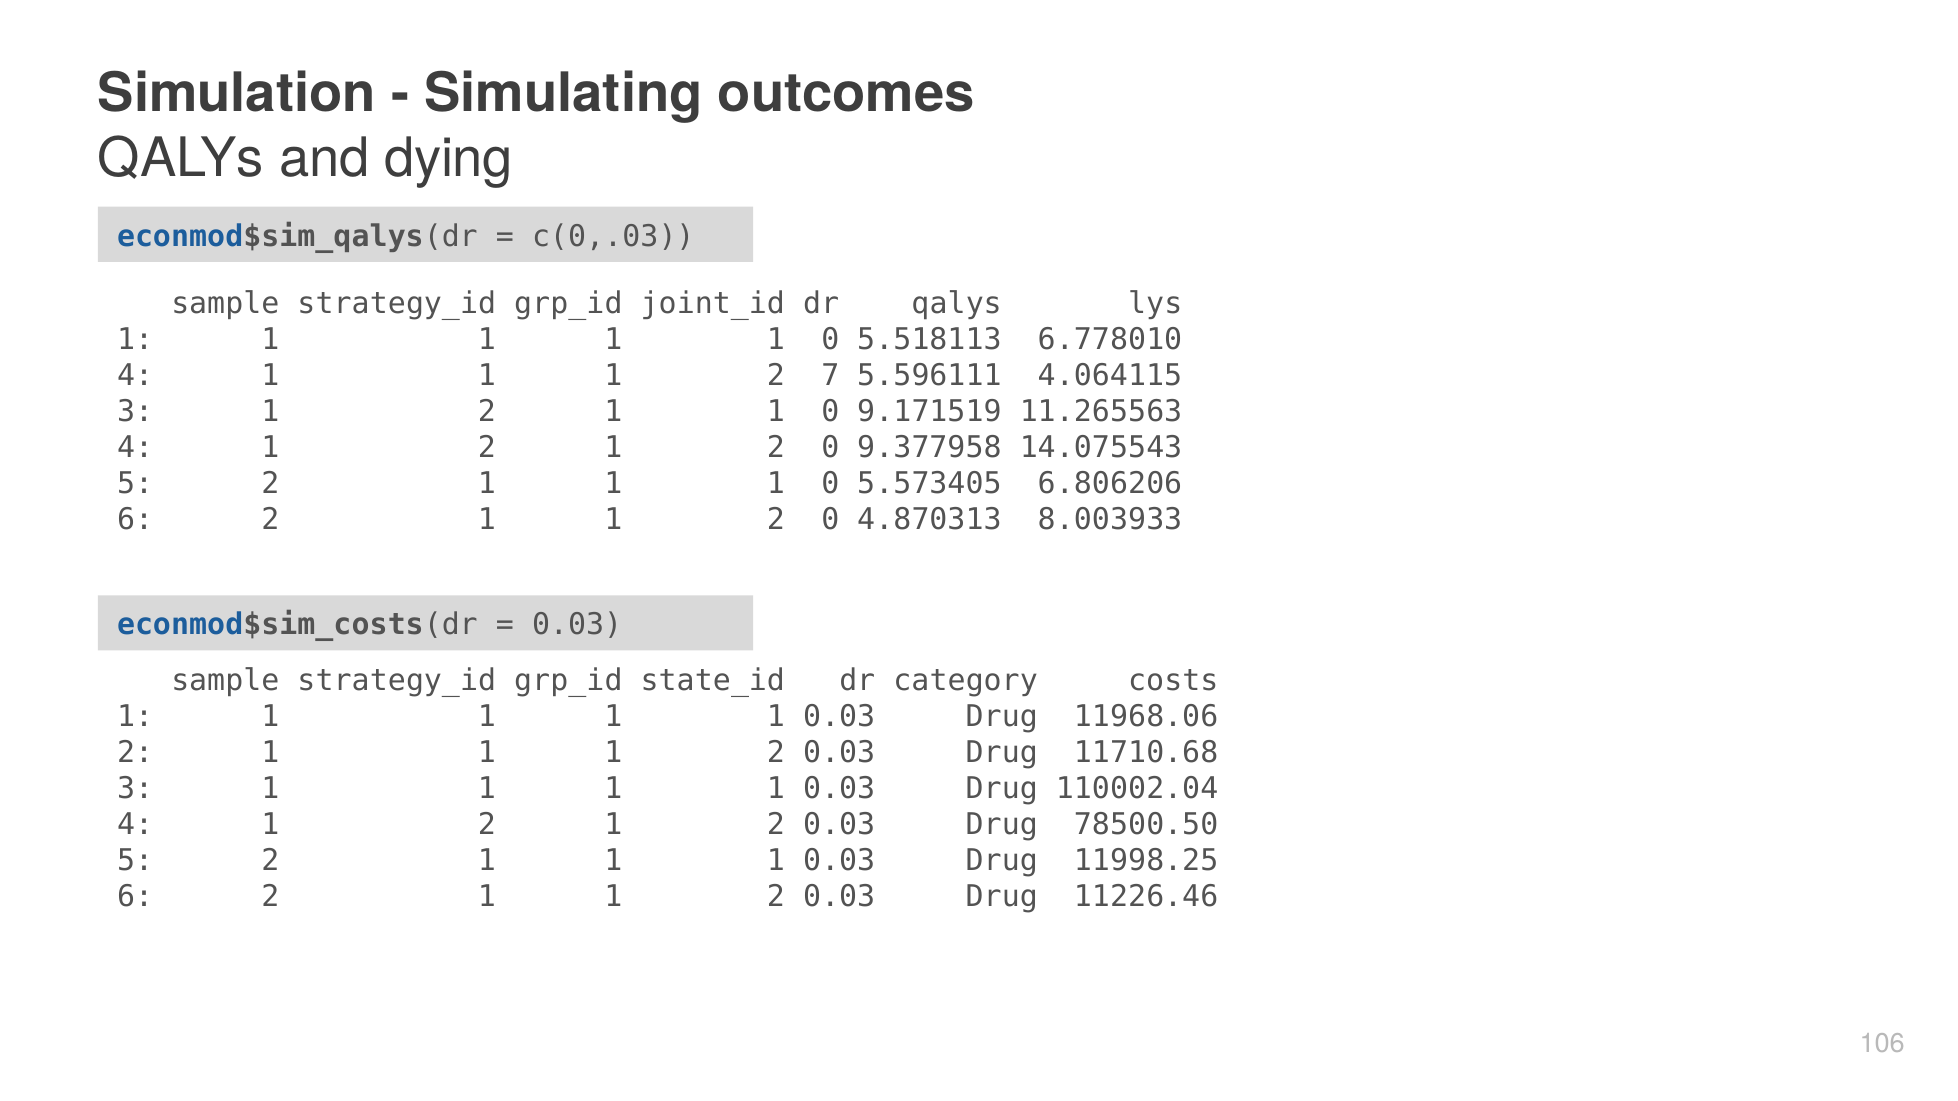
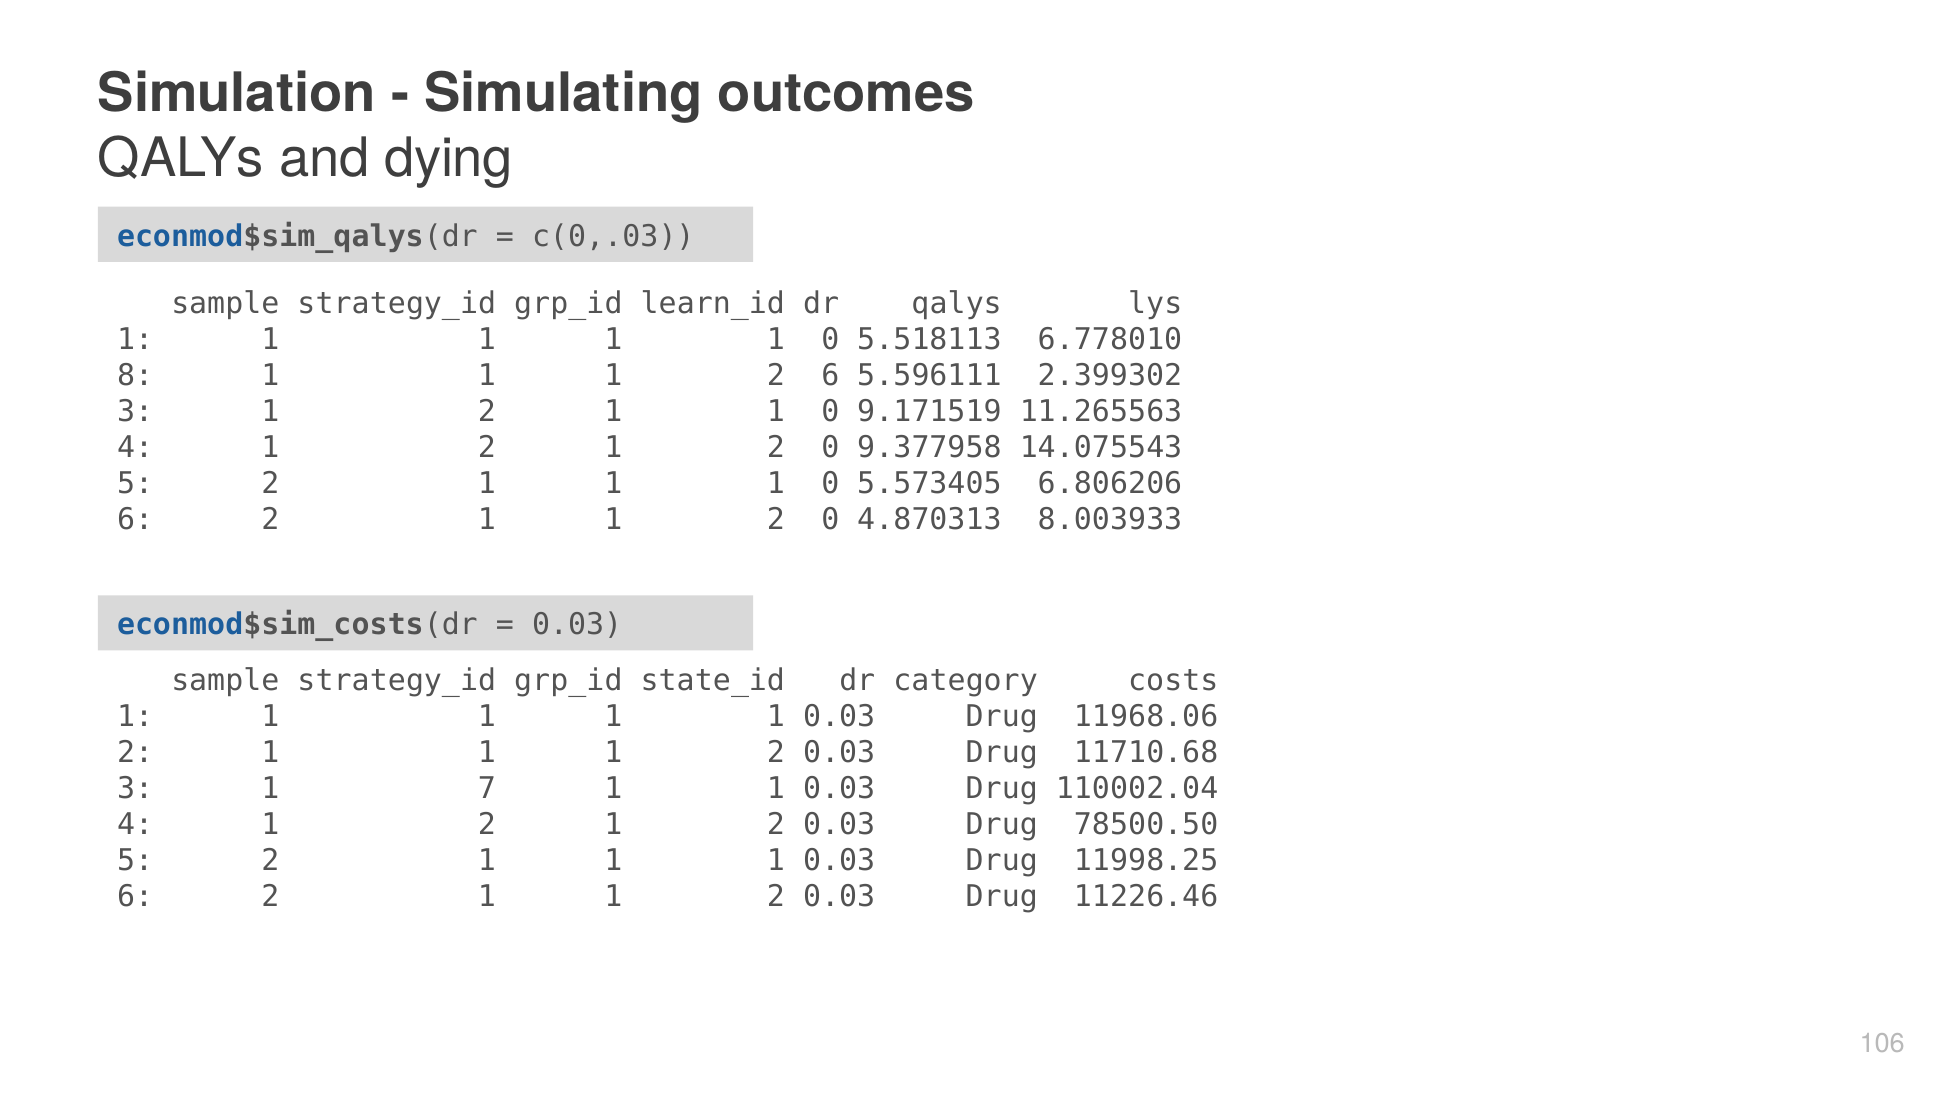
joint_id: joint_id -> learn_id
4 at (135, 376): 4 -> 8
2 7: 7 -> 6
4.064115: 4.064115 -> 2.399302
3 1 1: 1 -> 7
